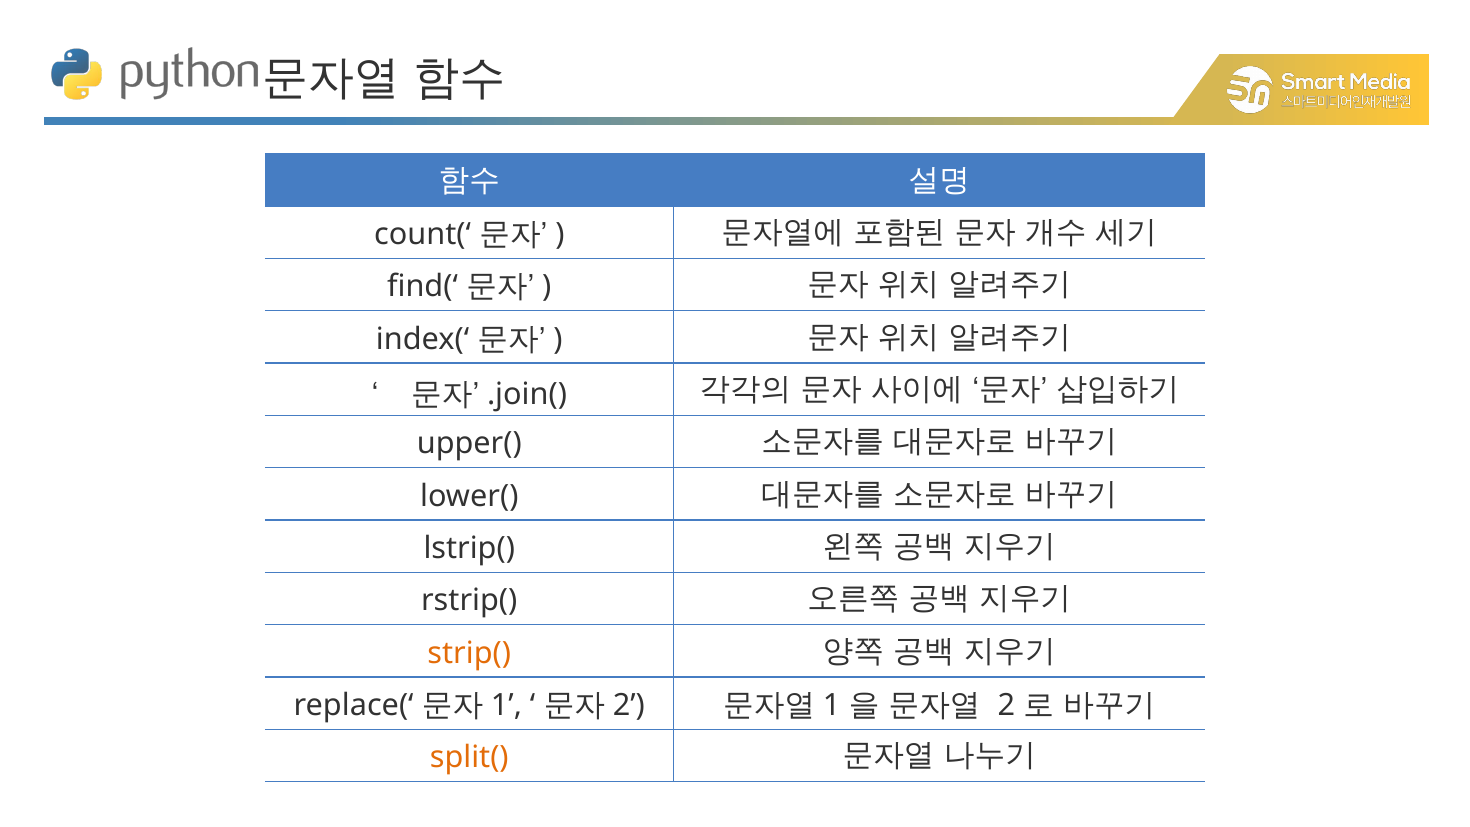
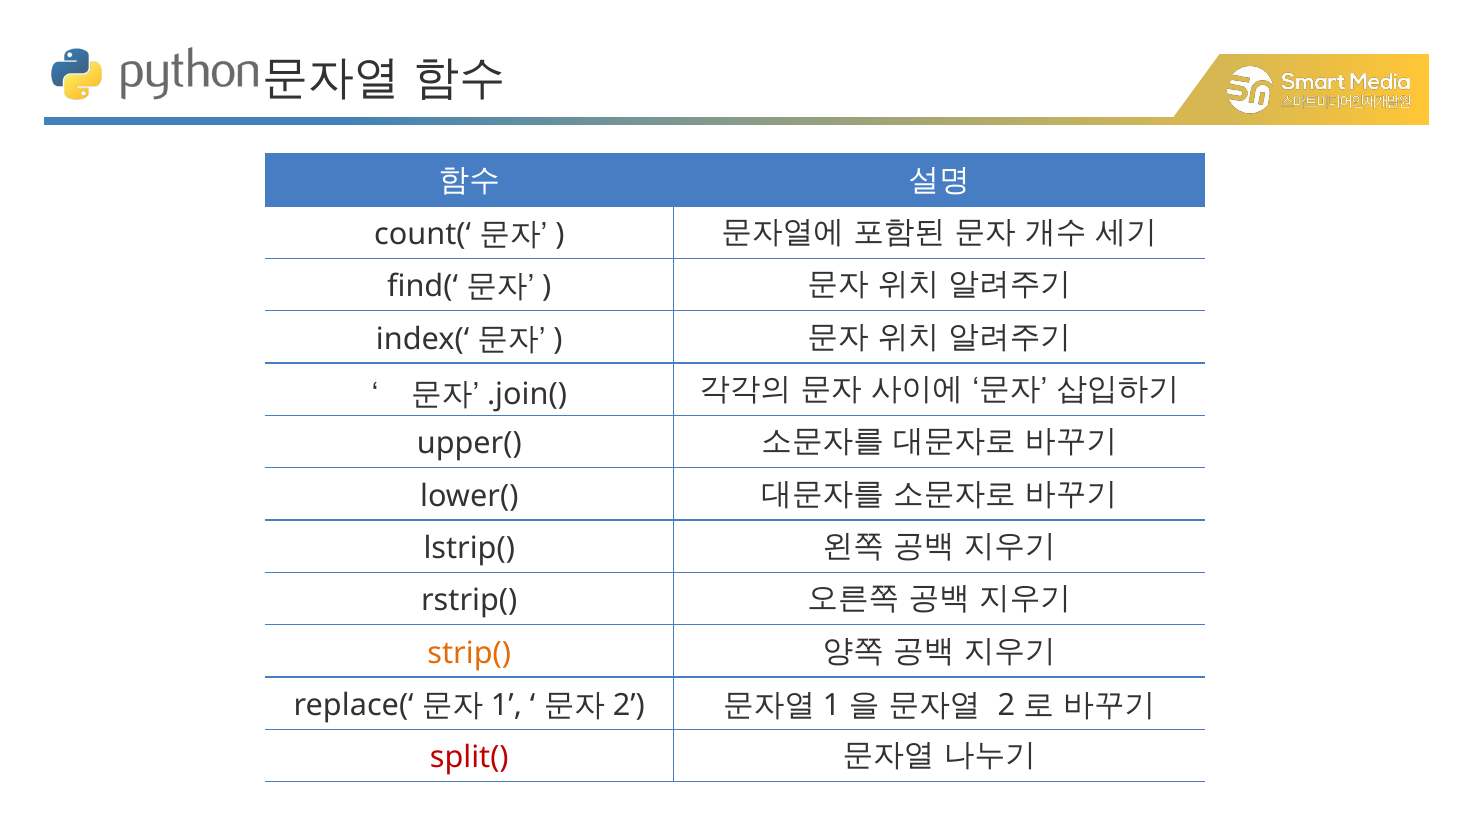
split( colour: orange -> red
